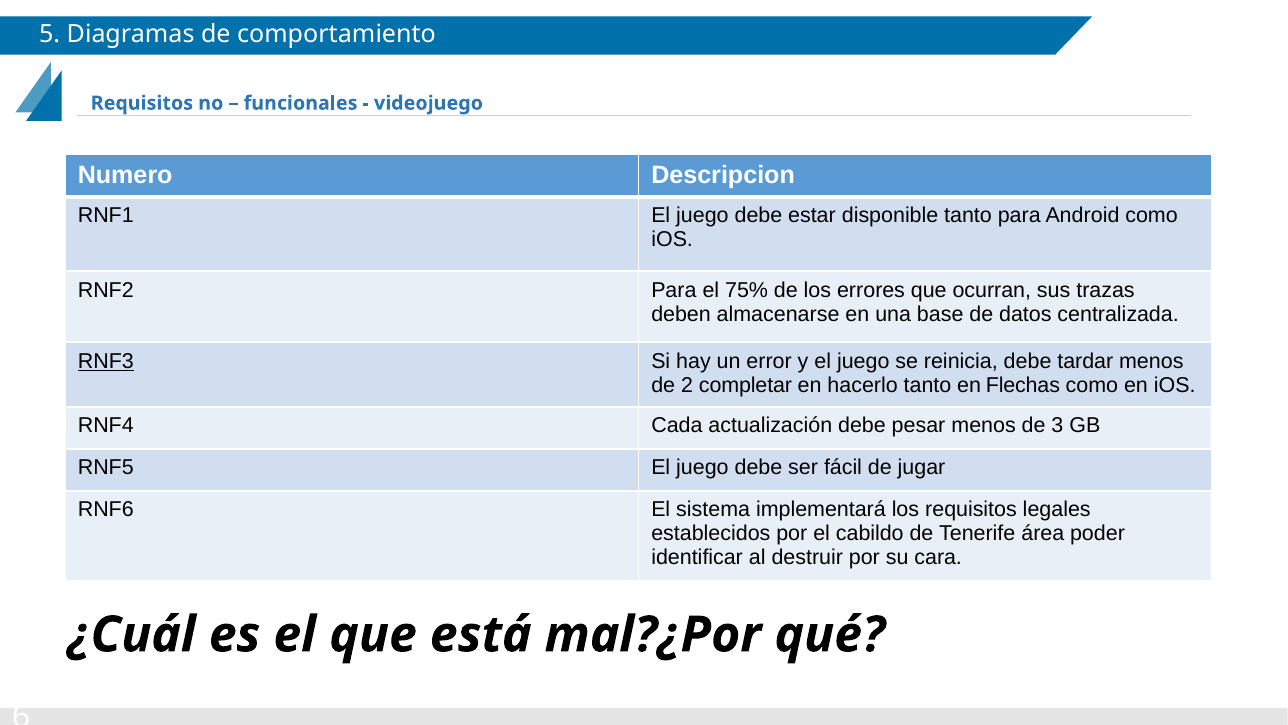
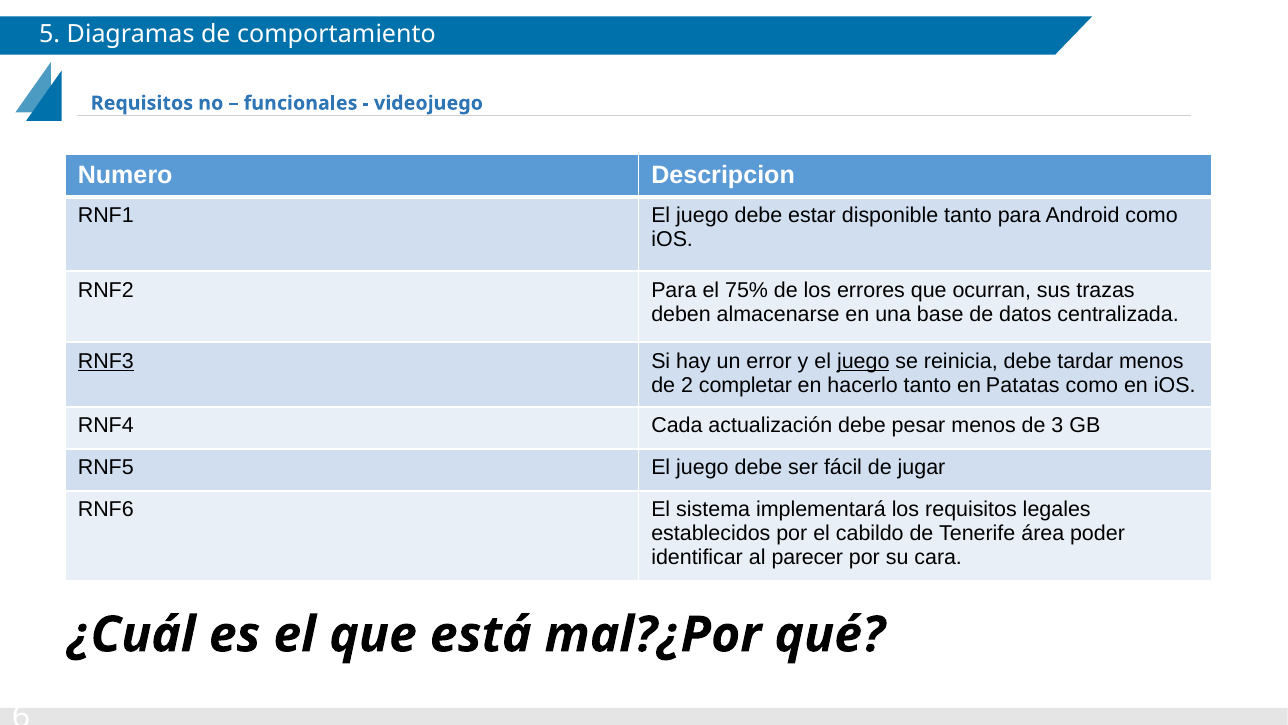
juego at (863, 361) underline: none -> present
Flechas: Flechas -> Patatas
destruir: destruir -> parecer
